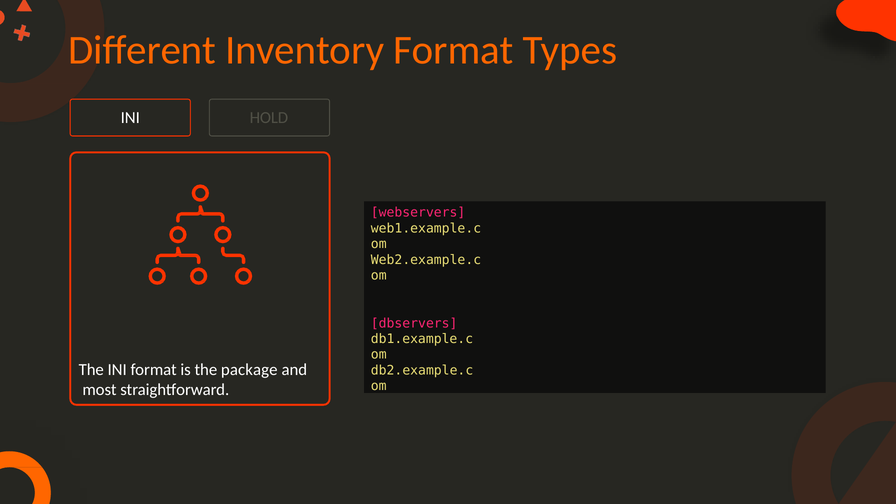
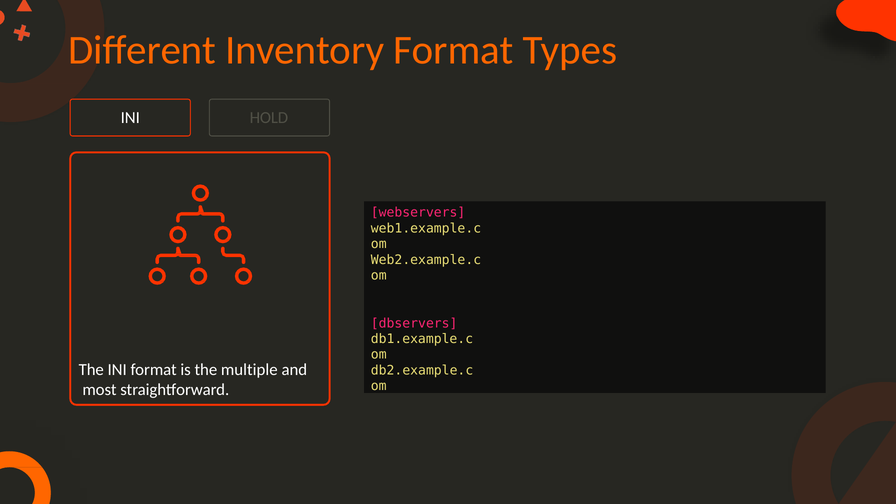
package: package -> multiple
